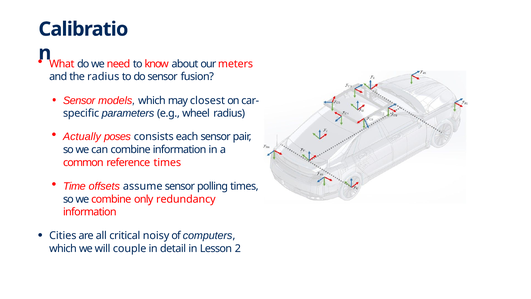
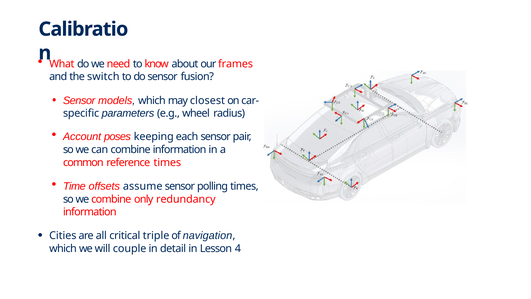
meters: meters -> frames
the radius: radius -> switch
Actually: Actually -> Account
consists: consists -> keeping
noisy: noisy -> triple
computers: computers -> navigation
2: 2 -> 4
